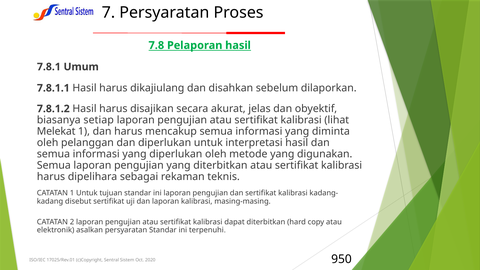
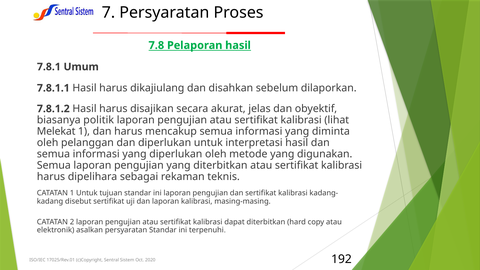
setiap: setiap -> politik
950: 950 -> 192
